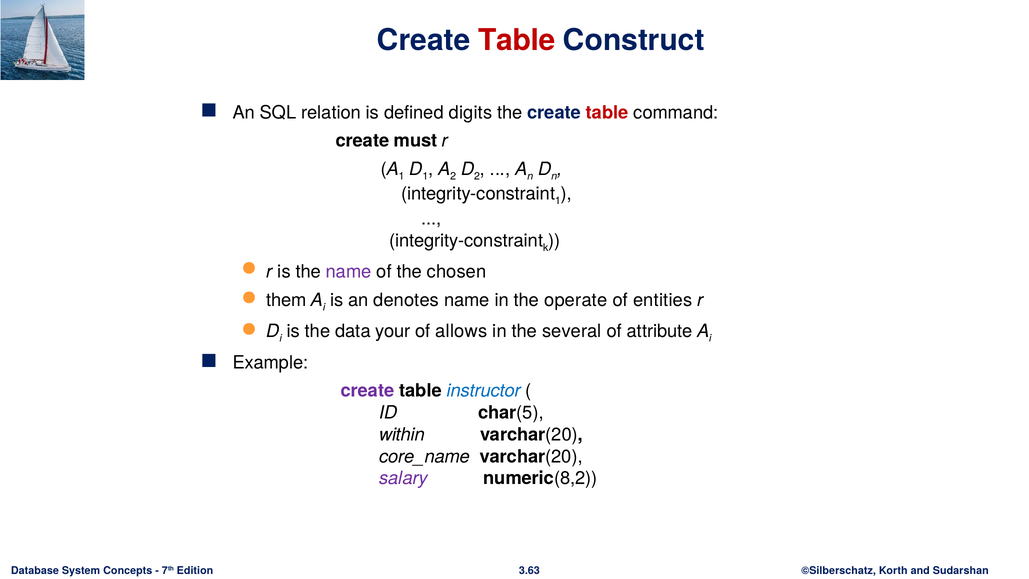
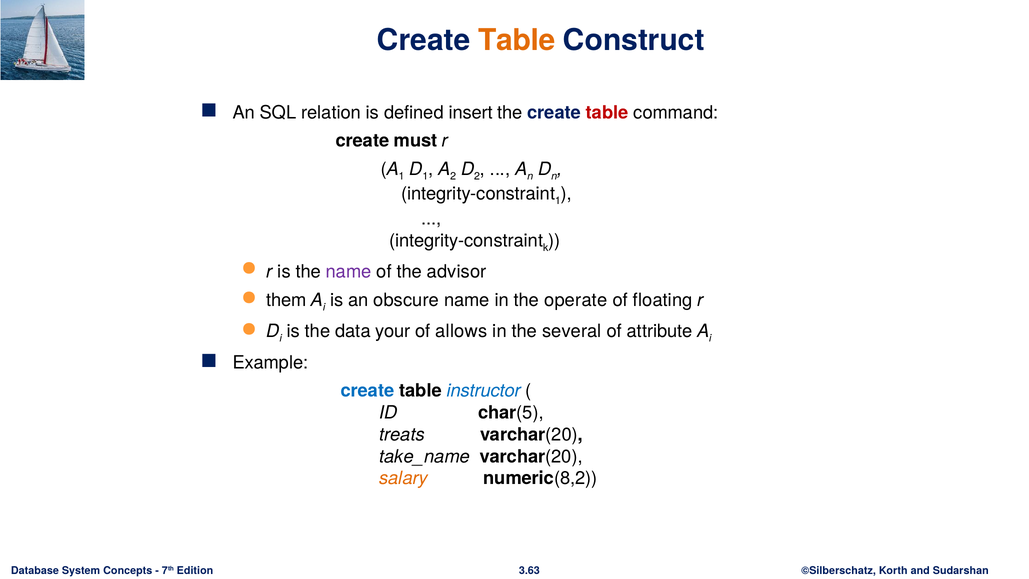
Table at (517, 40) colour: red -> orange
digits: digits -> insert
chosen: chosen -> advisor
denotes: denotes -> obscure
entities: entities -> floating
create at (367, 391) colour: purple -> blue
within: within -> treats
core_name: core_name -> take_name
salary colour: purple -> orange
